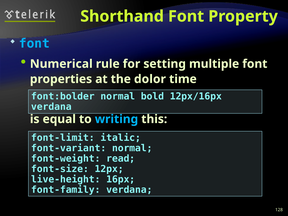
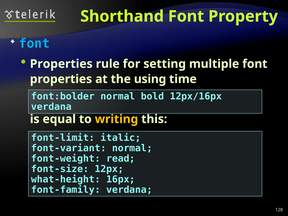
Numerical at (61, 64): Numerical -> Properties
dolor: dolor -> using
writing colour: light blue -> yellow
live-height: live-height -> what-height
